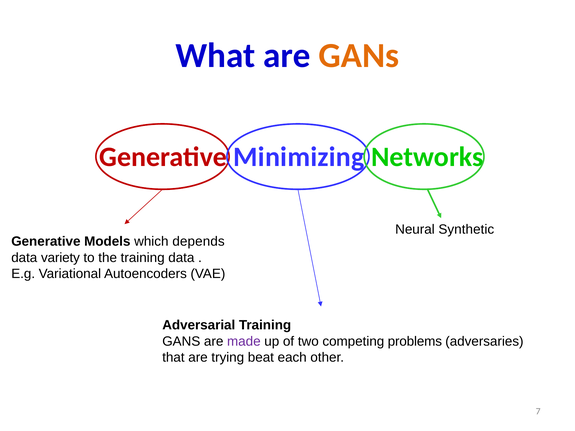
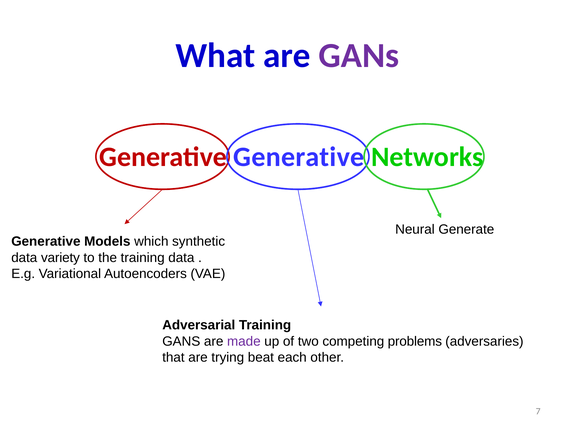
GANs at (359, 56) colour: orange -> purple
Generative Minimizing: Minimizing -> Generative
Synthetic: Synthetic -> Generate
depends: depends -> synthetic
